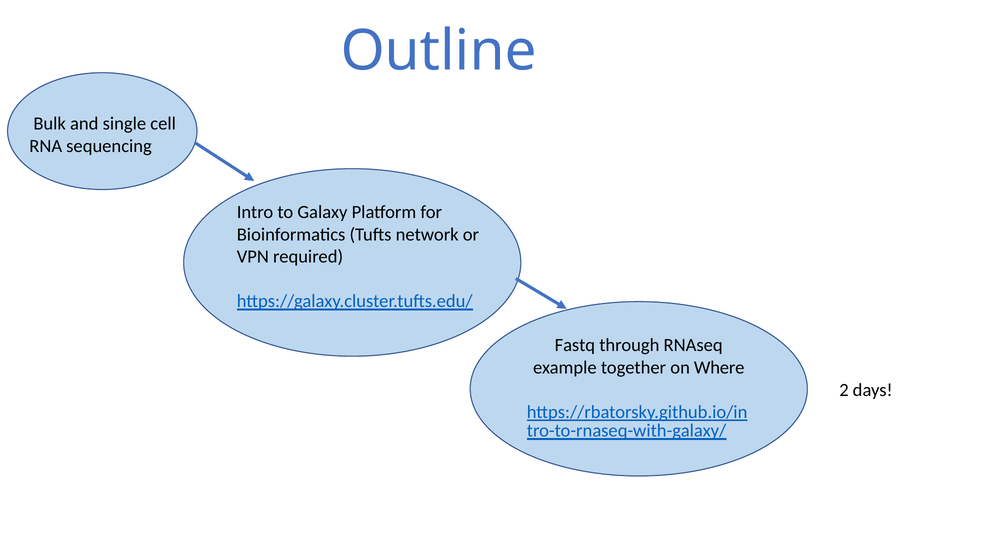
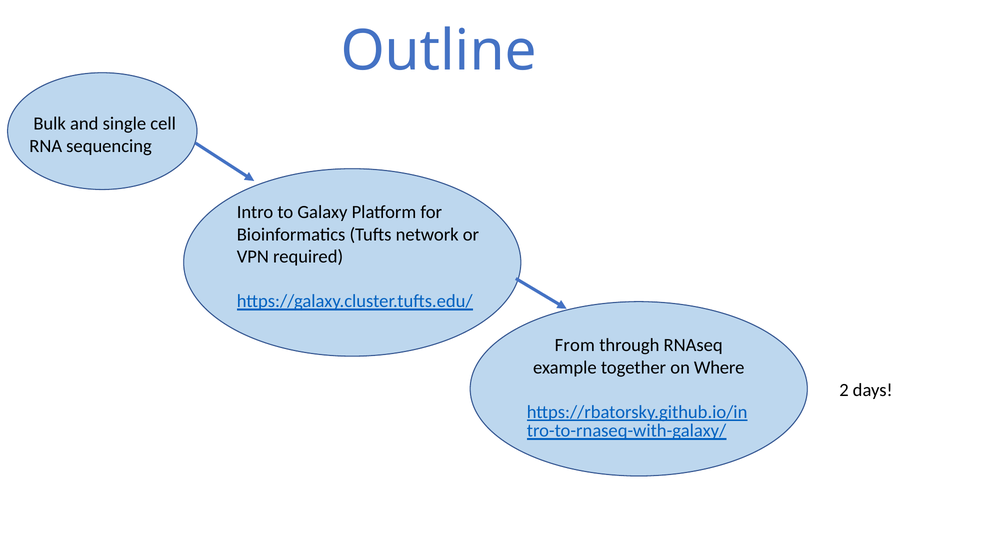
Fastq: Fastq -> From
